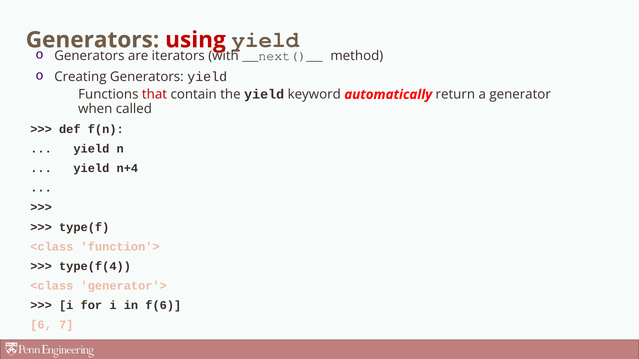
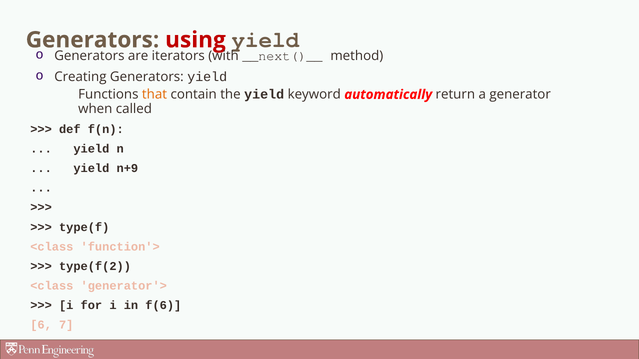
that colour: red -> orange
n+4: n+4 -> n+9
type(f(4: type(f(4 -> type(f(2
